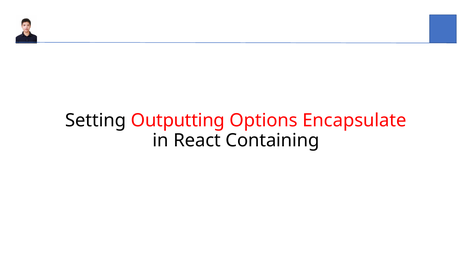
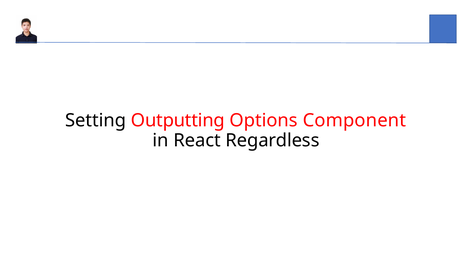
Encapsulate: Encapsulate -> Component
Containing: Containing -> Regardless
